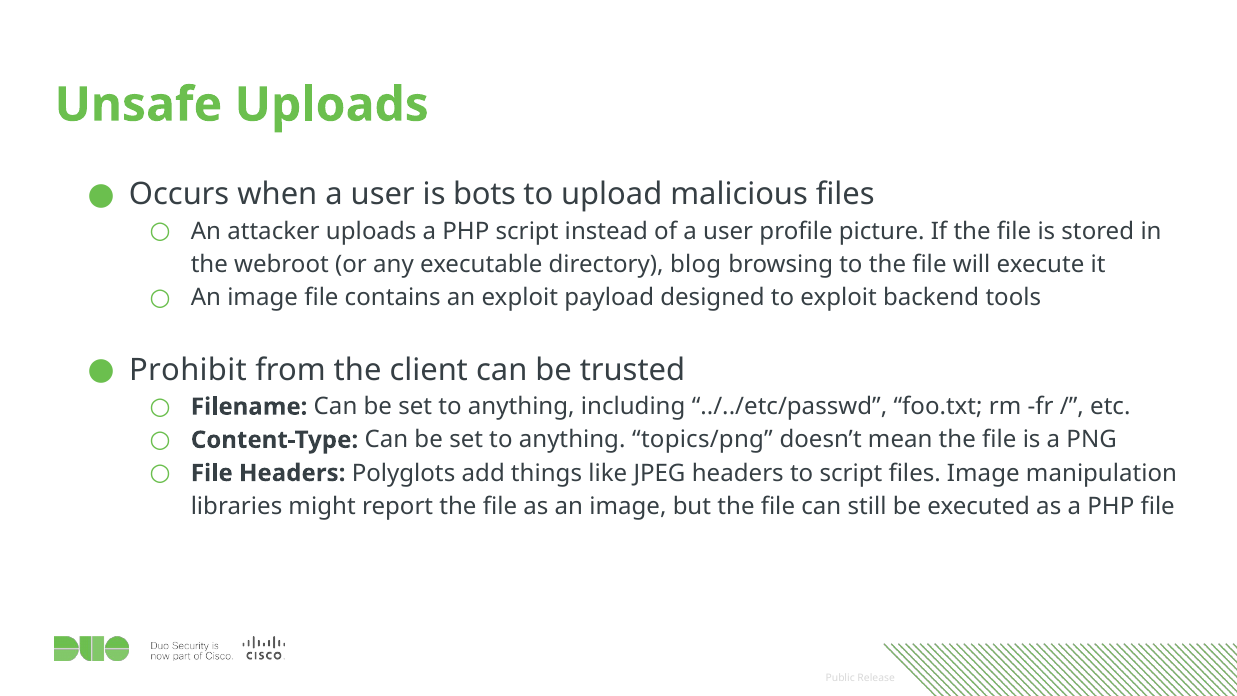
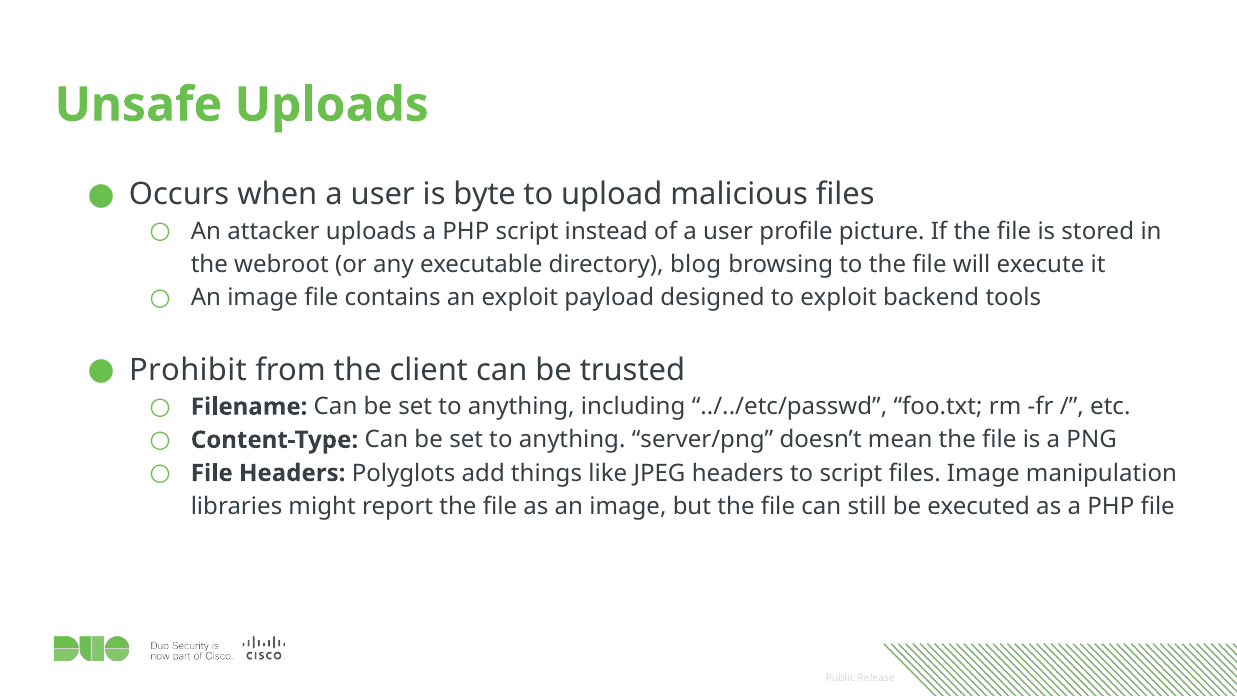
bots: bots -> byte
topics/png: topics/png -> server/png
